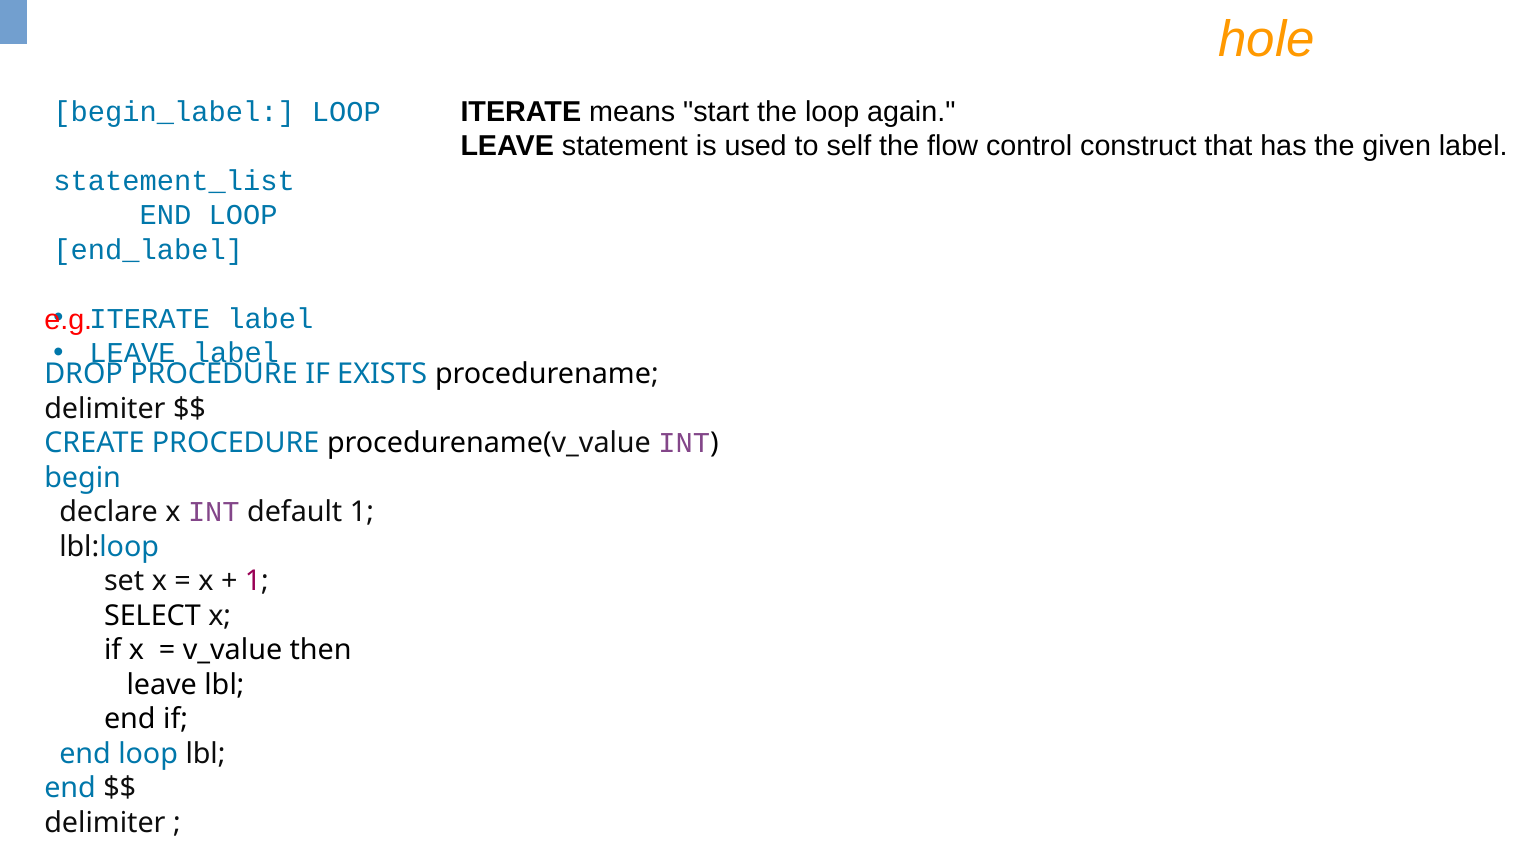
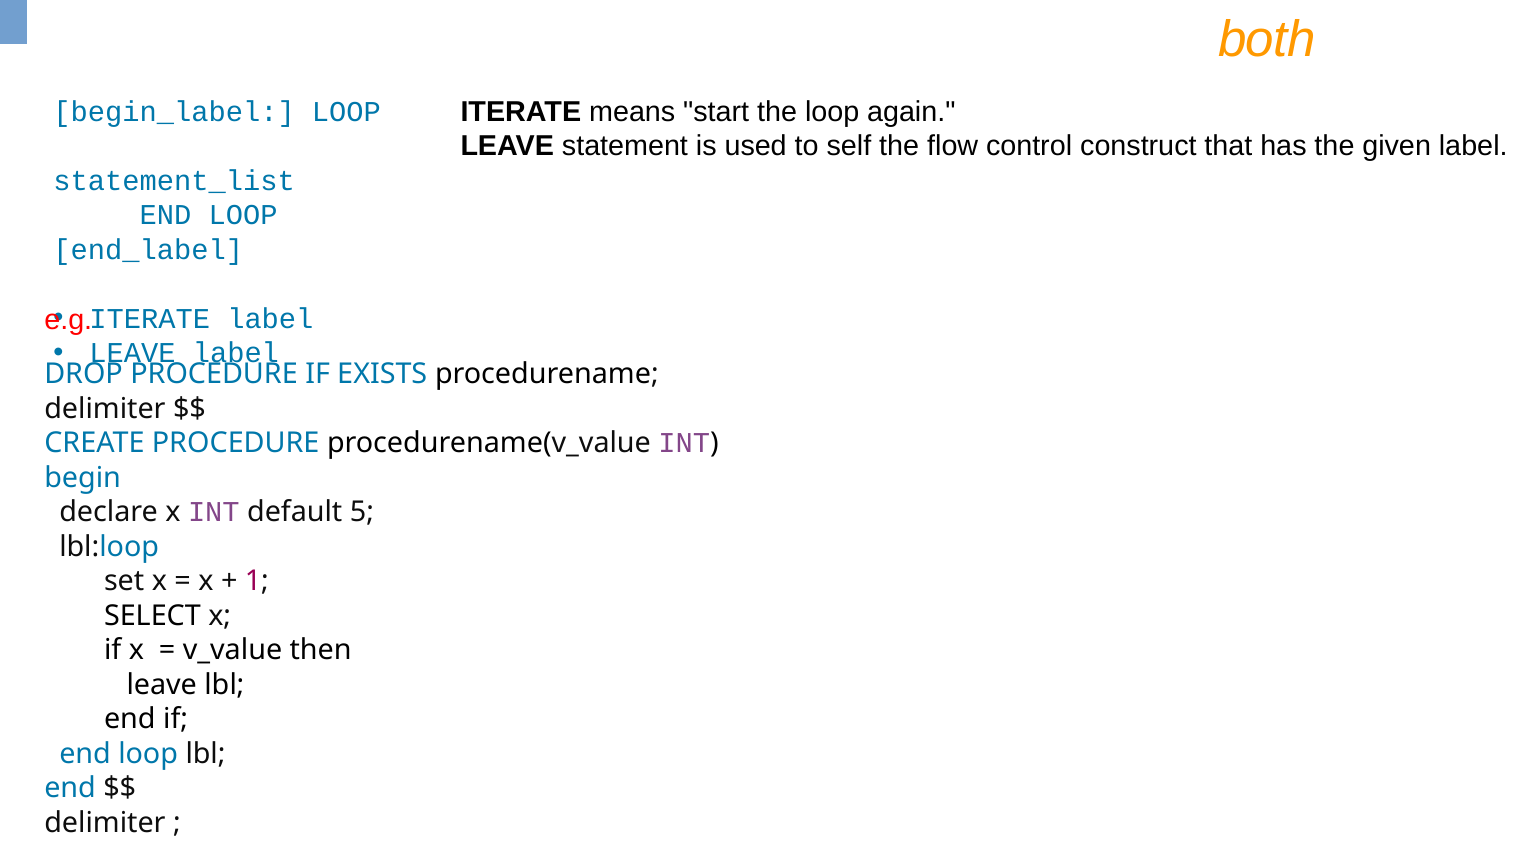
hole: hole -> both
default 1: 1 -> 5
